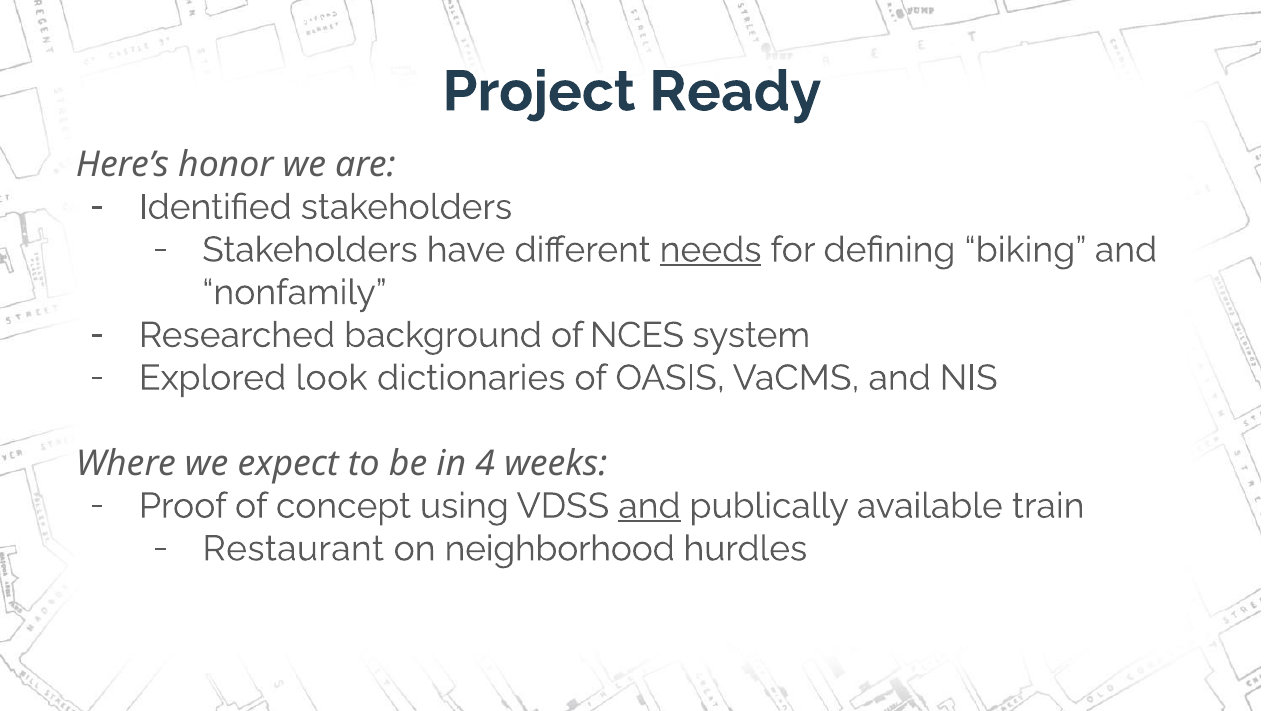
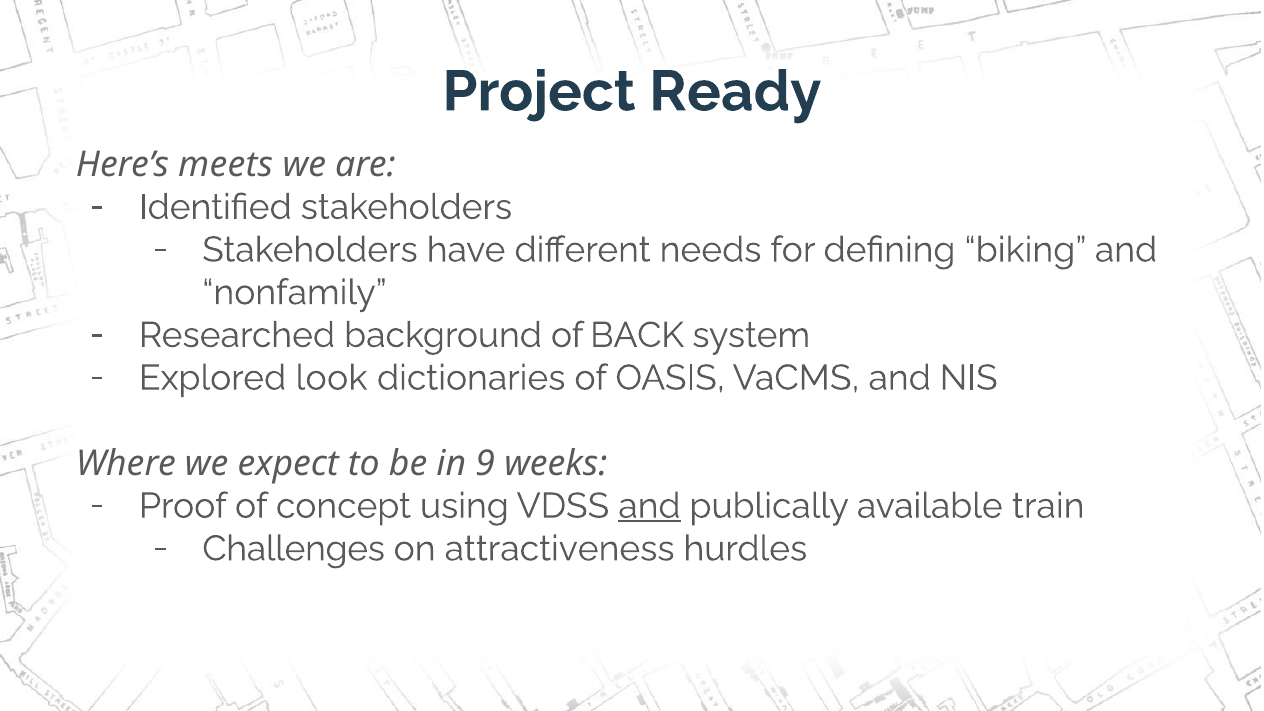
honor: honor -> meets
needs underline: present -> none
NCES: NCES -> BACK
4: 4 -> 9
Restaurant: Restaurant -> Challenges
neighborhood: neighborhood -> attractiveness
